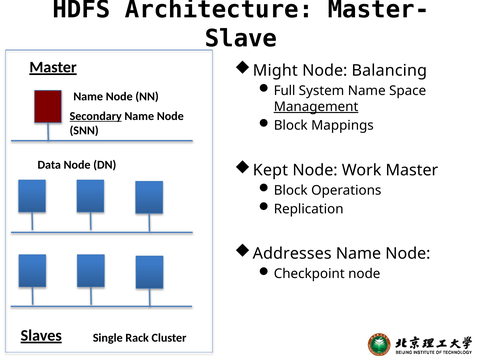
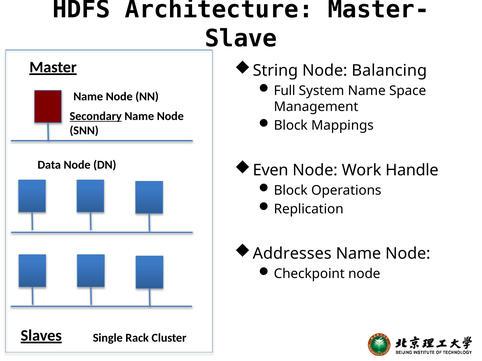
Might: Might -> String
Management underline: present -> none
Kept: Kept -> Even
Work Master: Master -> Handle
